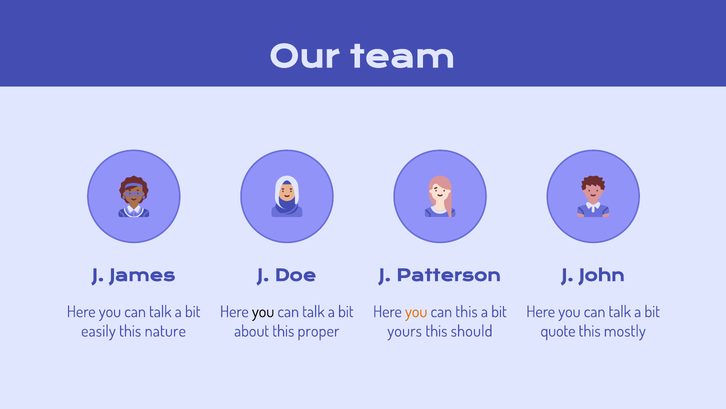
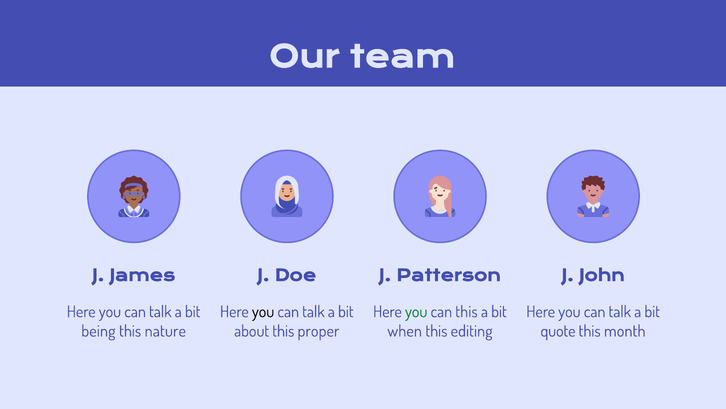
you at (416, 311) colour: orange -> green
easily: easily -> being
yours: yours -> when
should: should -> editing
mostly: mostly -> month
